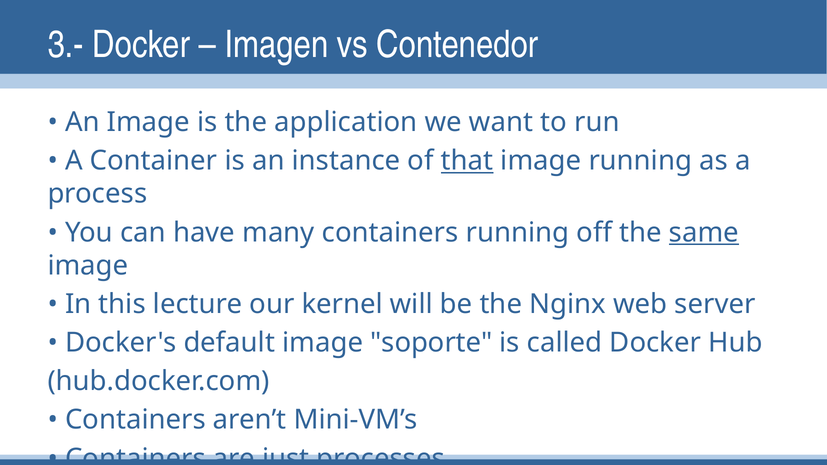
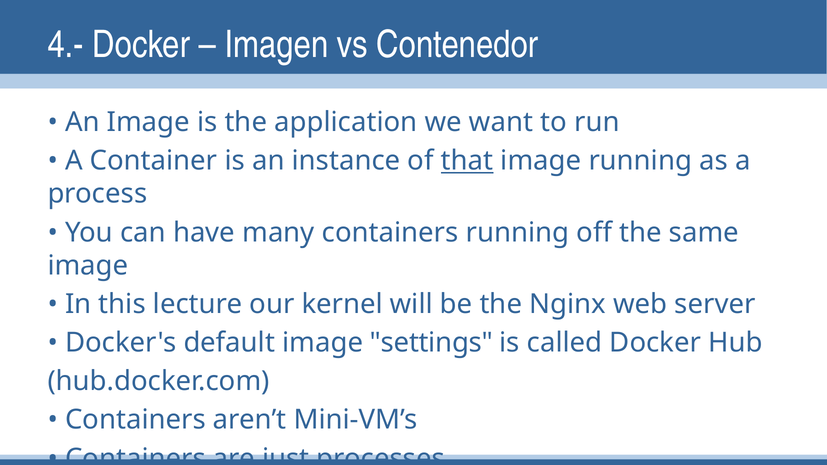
3.-: 3.- -> 4.-
same underline: present -> none
soporte: soporte -> settings
